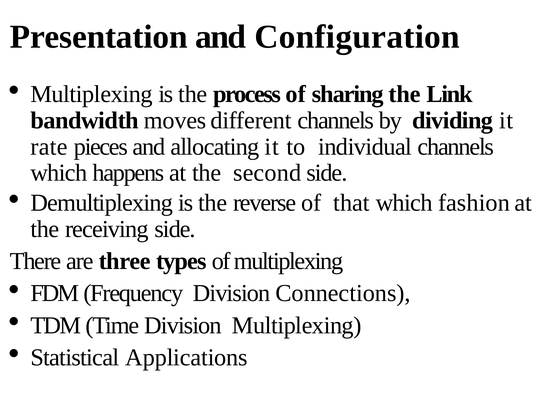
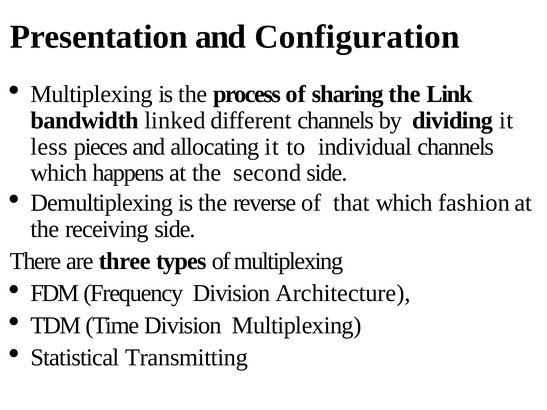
moves: moves -> linked
rate: rate -> less
Connections: Connections -> Architecture
Applications: Applications -> Transmitting
